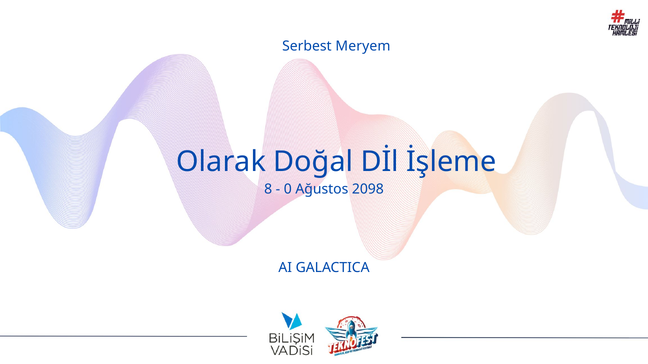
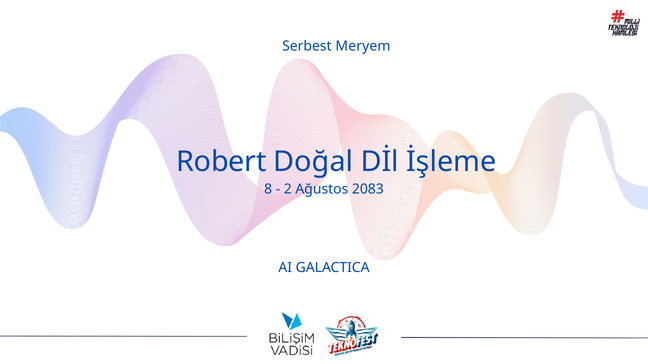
Olarak: Olarak -> Robert
0: 0 -> 2
2098: 2098 -> 2083
